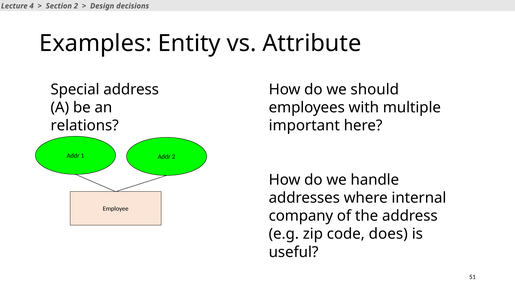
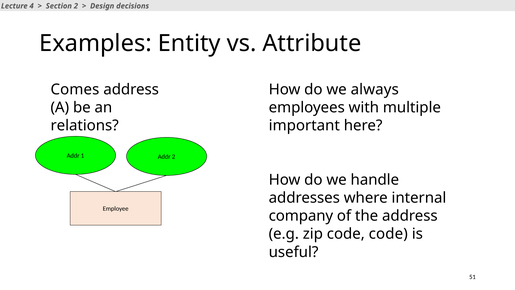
Special: Special -> Comes
should: should -> always
code does: does -> code
